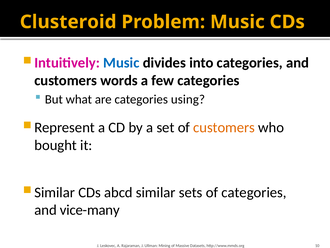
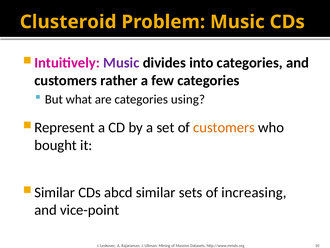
Music at (121, 63) colour: blue -> purple
words: words -> rather
of categories: categories -> increasing
vice-many: vice-many -> vice-point
